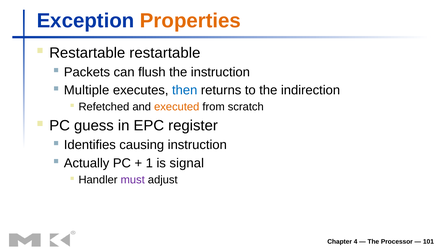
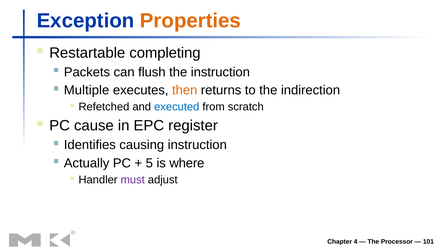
Restartable restartable: restartable -> completing
then colour: blue -> orange
executed colour: orange -> blue
guess: guess -> cause
1: 1 -> 5
signal: signal -> where
